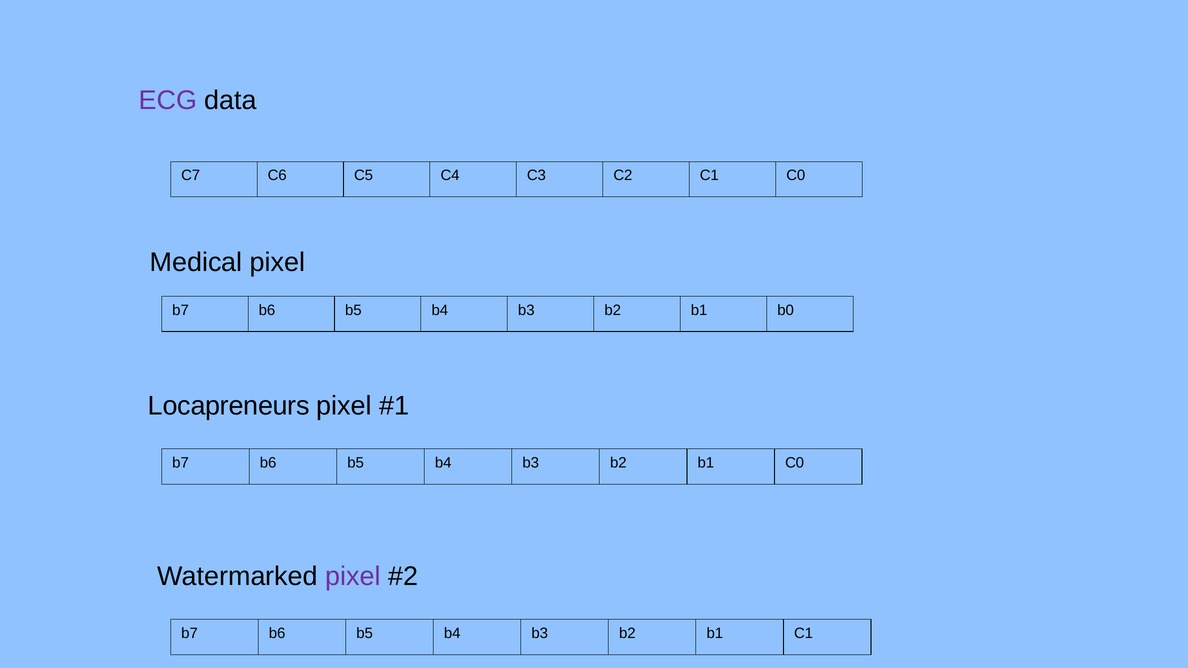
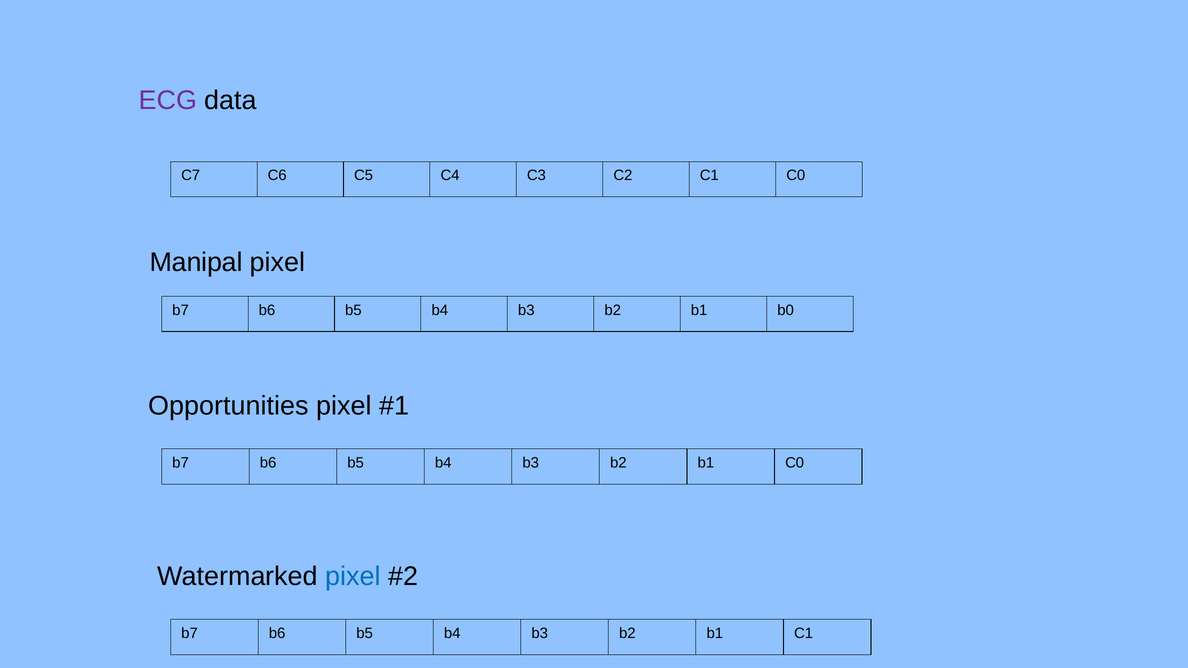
Medical: Medical -> Manipal
Locapreneurs: Locapreneurs -> Opportunities
pixel at (353, 577) colour: purple -> blue
